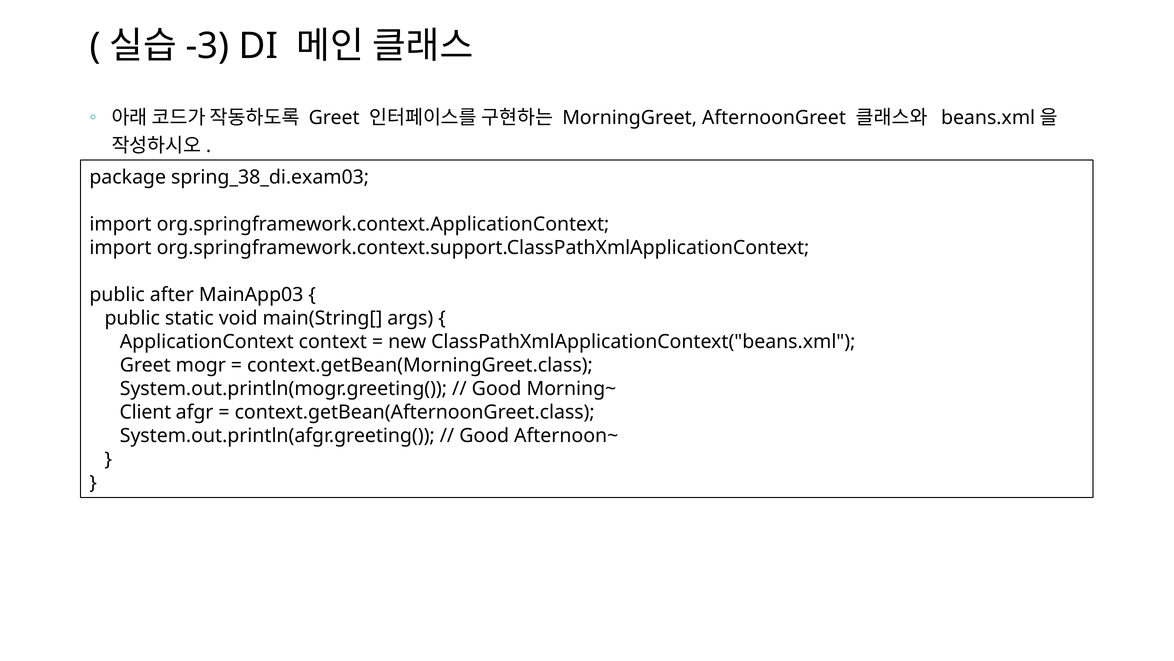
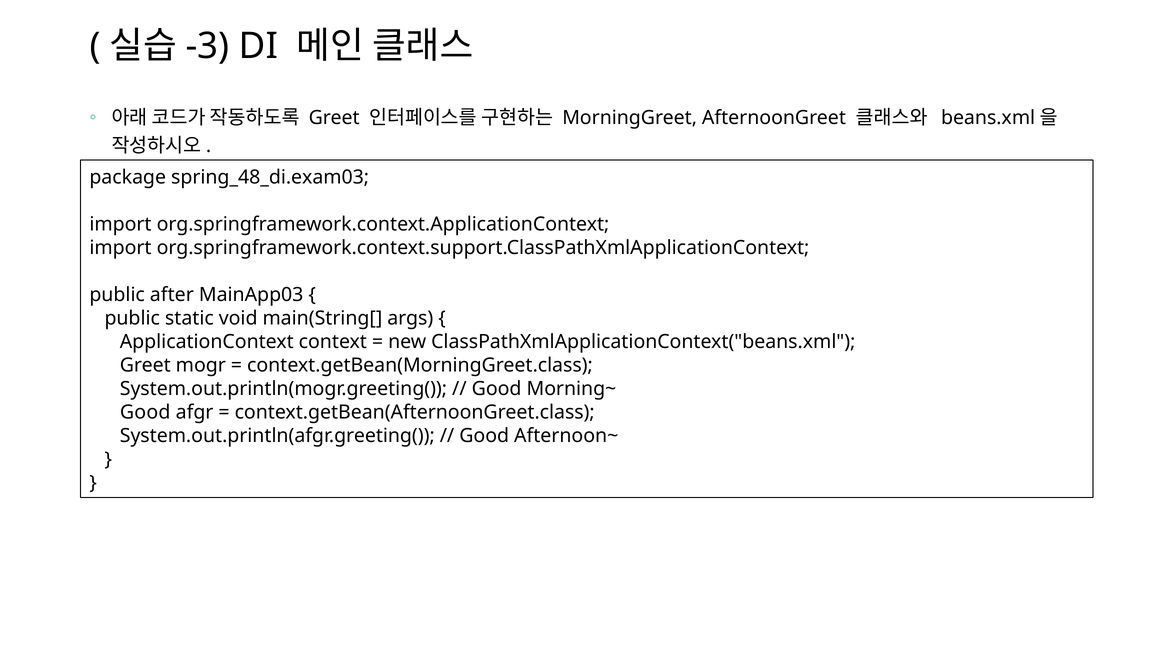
spring_38_di.exam03: spring_38_di.exam03 -> spring_48_di.exam03
Client at (145, 412): Client -> Good
